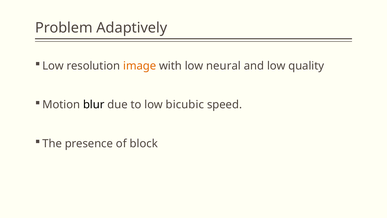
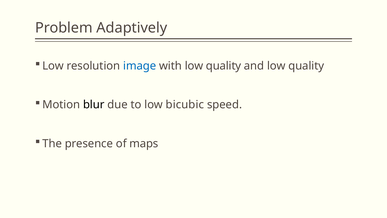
image colour: orange -> blue
with low neural: neural -> quality
block: block -> maps
